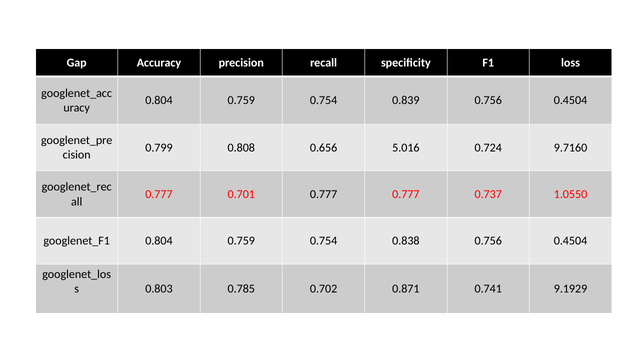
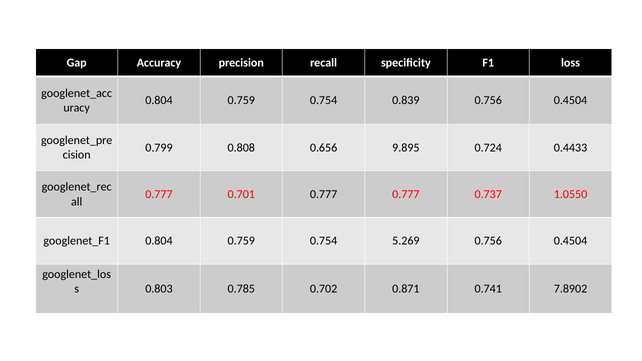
5.016: 5.016 -> 9.895
9.7160: 9.7160 -> 0.4433
0.838: 0.838 -> 5.269
9.1929: 9.1929 -> 7.8902
